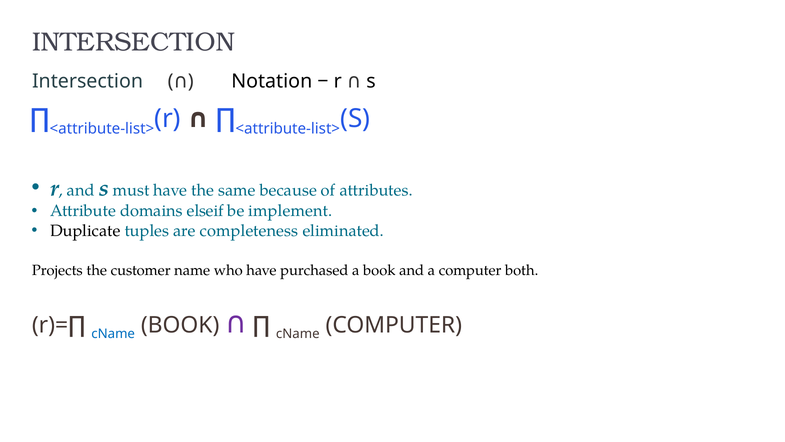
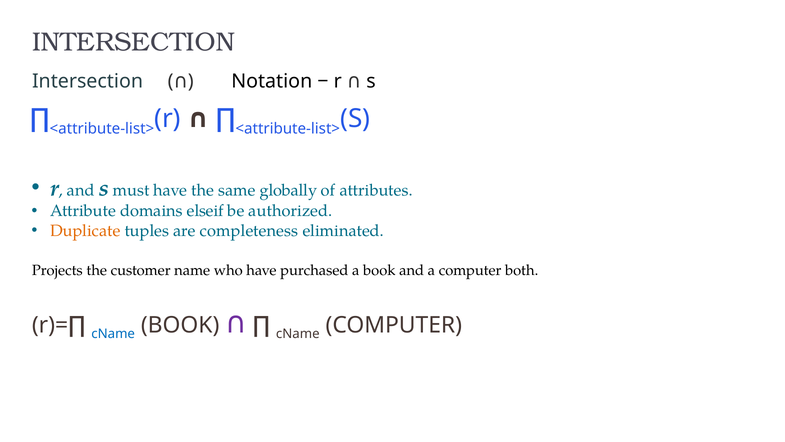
because: because -> globally
implement: implement -> authorized
Duplicate colour: black -> orange
